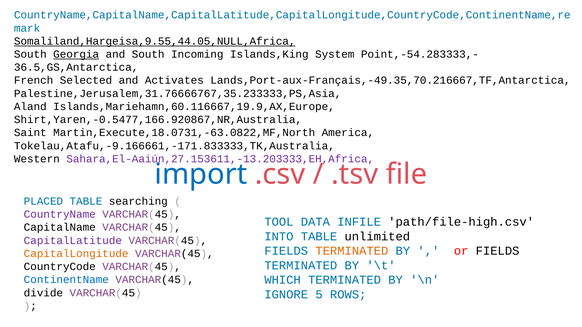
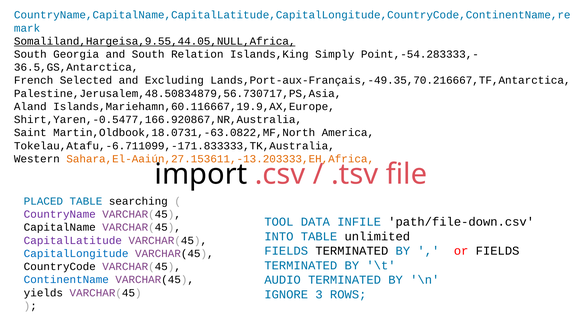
Georgia underline: present -> none
Incoming: Incoming -> Relation
System: System -> Simply
Activates: Activates -> Excluding
Palestine,Jerusalem,31.76666767,35.233333,PS,Asia: Palestine,Jerusalem,31.76666767,35.233333,PS,Asia -> Palestine,Jerusalem,48.50834879,56.730717,PS,Asia
Martin,Execute,18.0731,-63.0822,MF,North: Martin,Execute,18.0731,-63.0822,MF,North -> Martin,Oldbook,18.0731,-63.0822,MF,North
Tokelau,Atafu,-9.166661,-171.833333,TK,Australia: Tokelau,Atafu,-9.166661,-171.833333,TK,Australia -> Tokelau,Atafu,-6.711099,-171.833333,TK,Australia
Sahara,El-Aaiún,27.153611,-13.203333,EH,Africa colour: purple -> orange
import colour: blue -> black
path/file-high.csv: path/file-high.csv -> path/file-down.csv
TERMINATED at (352, 251) colour: orange -> black
CapitalLongitude colour: orange -> blue
WHICH: WHICH -> AUDIO
divide: divide -> yields
5: 5 -> 3
